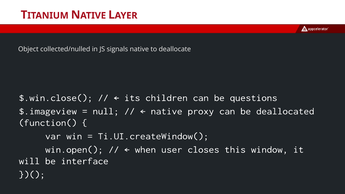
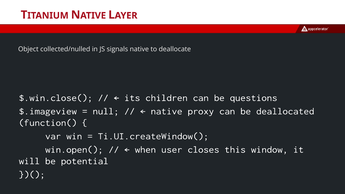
interface: interface -> potential
